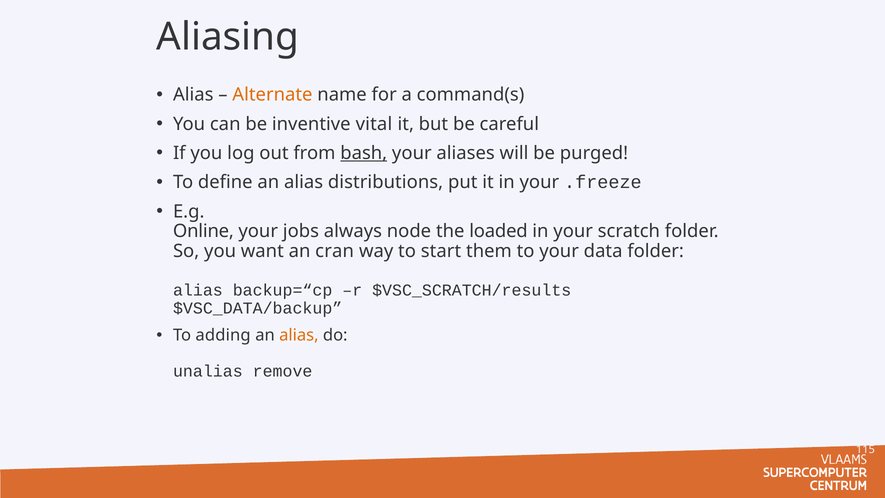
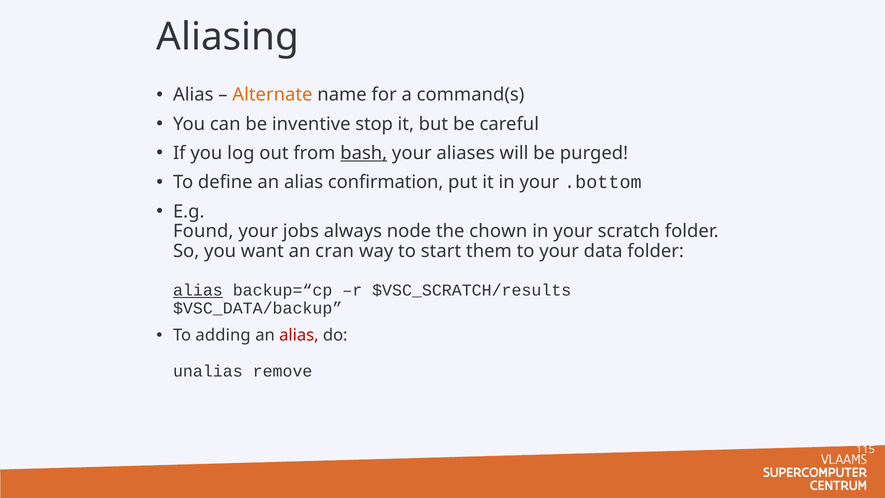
vital: vital -> stop
distributions: distributions -> confirmation
.freeze: .freeze -> .bottom
Online: Online -> Found
loaded: loaded -> chown
alias at (198, 290) underline: none -> present
alias at (299, 335) colour: orange -> red
